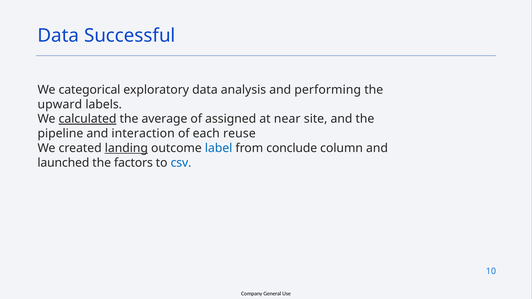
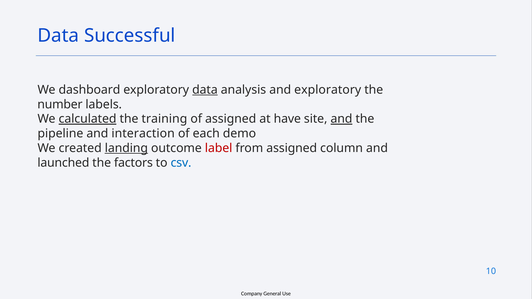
categorical: categorical -> dashboard
data at (205, 90) underline: none -> present
and performing: performing -> exploratory
upward: upward -> number
average: average -> training
near: near -> have
and at (341, 119) underline: none -> present
reuse: reuse -> demo
label colour: blue -> red
from conclude: conclude -> assigned
